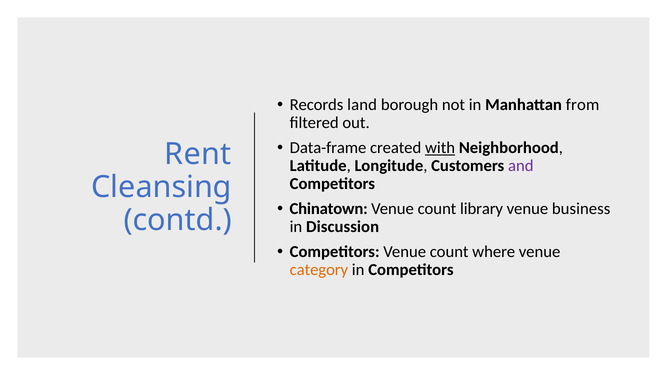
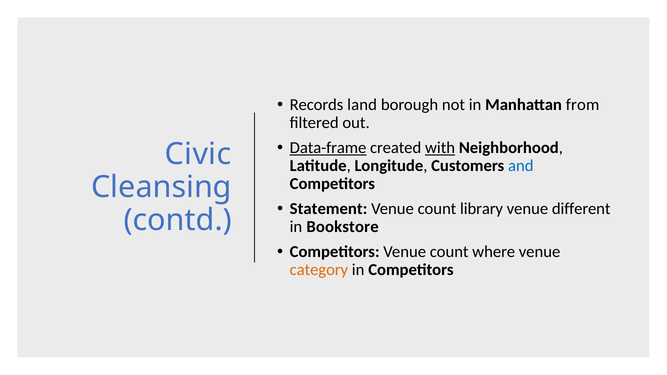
Data-frame underline: none -> present
Rent: Rent -> Civic
and colour: purple -> blue
Chinatown: Chinatown -> Statement
business: business -> different
Discussion: Discussion -> Bookstore
